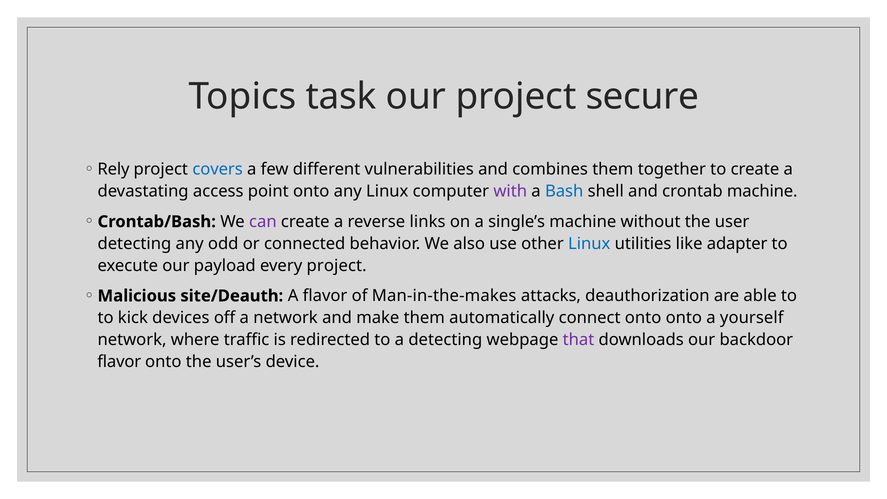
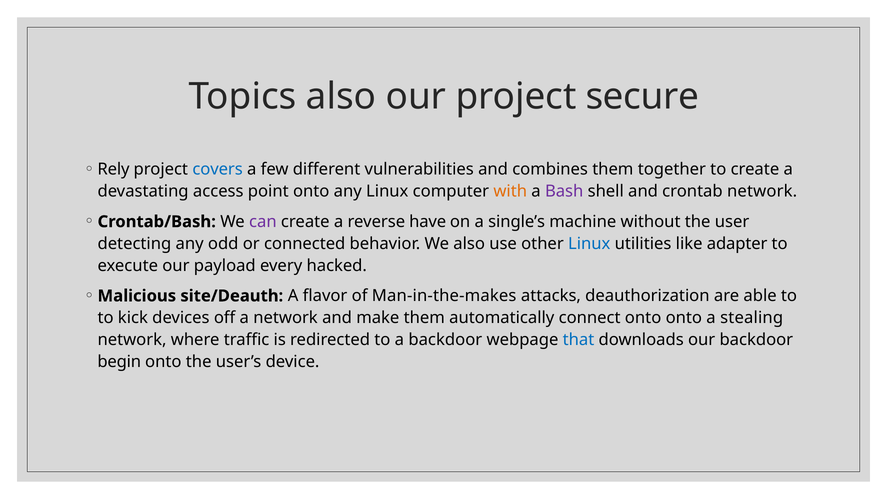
Topics task: task -> also
with colour: purple -> orange
Bash colour: blue -> purple
crontab machine: machine -> network
links: links -> have
every project: project -> hacked
yourself: yourself -> stealing
a detecting: detecting -> backdoor
that colour: purple -> blue
flavor at (119, 362): flavor -> begin
